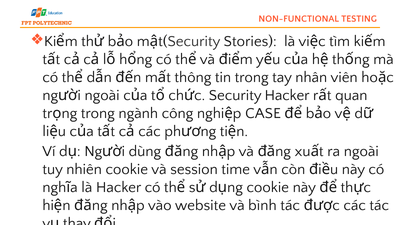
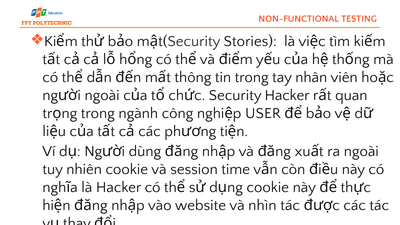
CASE: CASE -> USER
bình: bình -> nhìn
